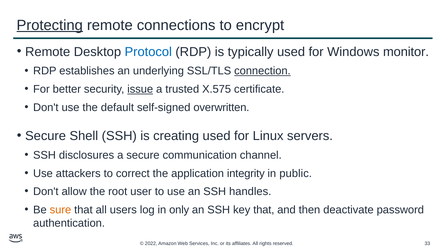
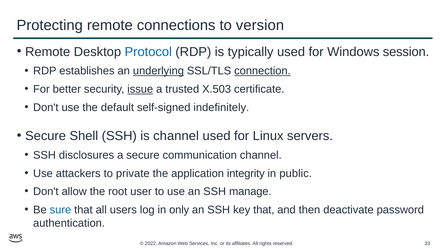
Protecting underline: present -> none
encrypt: encrypt -> version
monitor: monitor -> session
underlying underline: none -> present
X.575: X.575 -> X.503
overwritten: overwritten -> indefinitely
is creating: creating -> channel
correct: correct -> private
handles: handles -> manage
sure colour: orange -> blue
